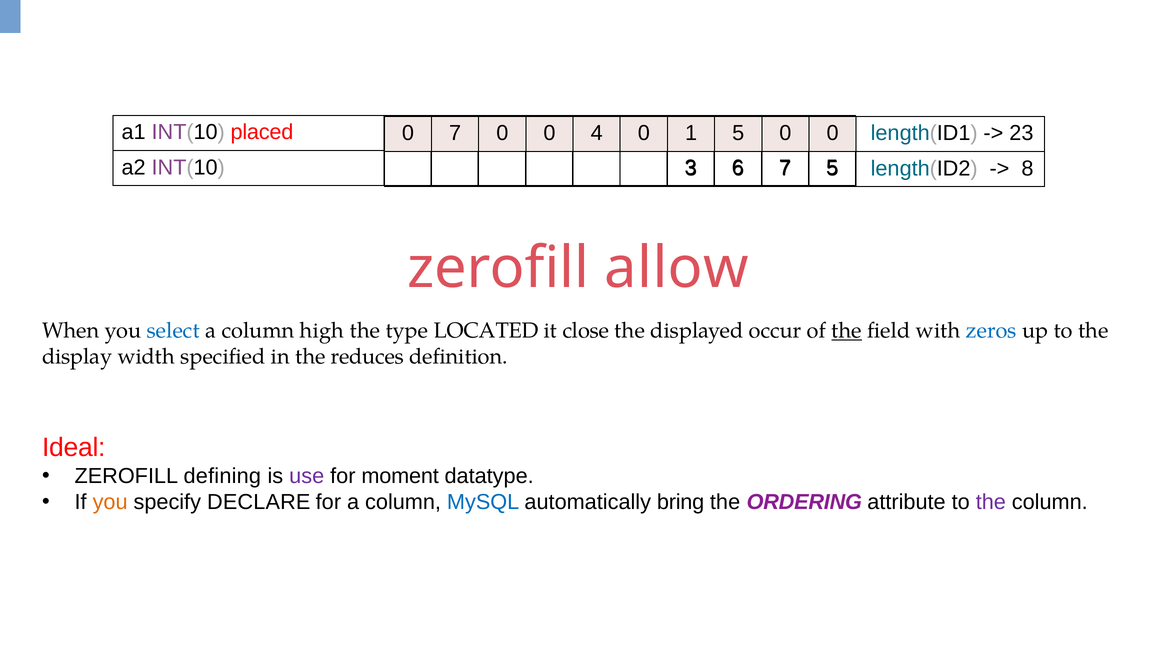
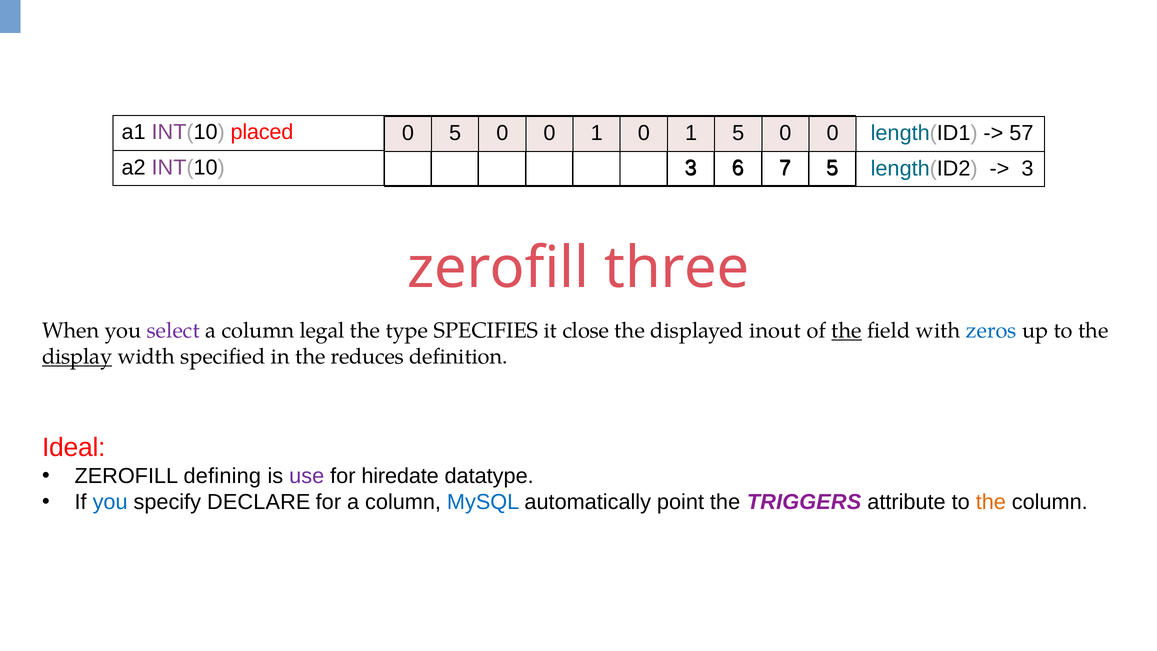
0 7: 7 -> 5
0 0 4: 4 -> 1
23: 23 -> 57
8 at (1027, 168): 8 -> 3
allow: allow -> three
select colour: blue -> purple
high: high -> legal
LOCATED: LOCATED -> SPECIFIES
occur: occur -> inout
display underline: none -> present
moment: moment -> hiredate
you at (110, 502) colour: orange -> blue
bring: bring -> point
ORDERING: ORDERING -> TRIGGERS
the at (991, 502) colour: purple -> orange
